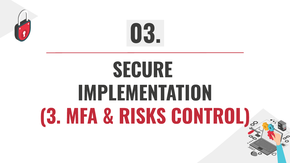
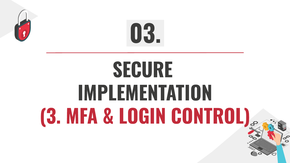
RISKS: RISKS -> LOGIN
